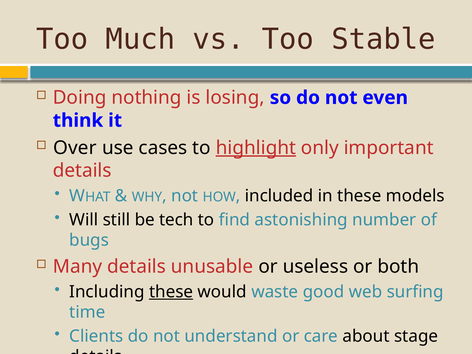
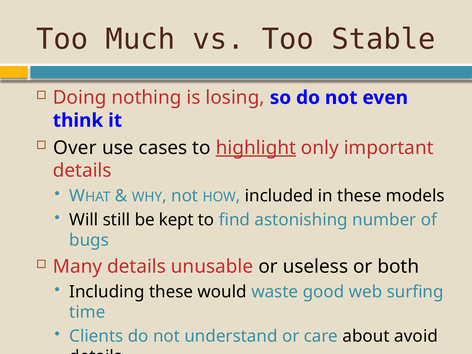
tech: tech -> kept
these at (171, 292) underline: present -> none
stage: stage -> avoid
